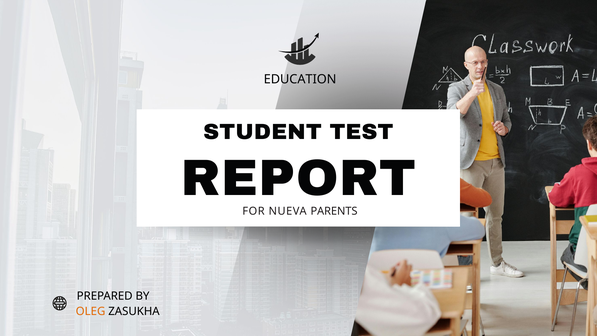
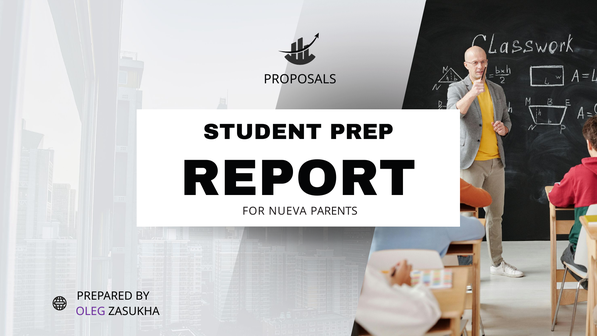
EDUCATION: EDUCATION -> PROPOSALS
TEST: TEST -> PREP
OLEG colour: orange -> purple
